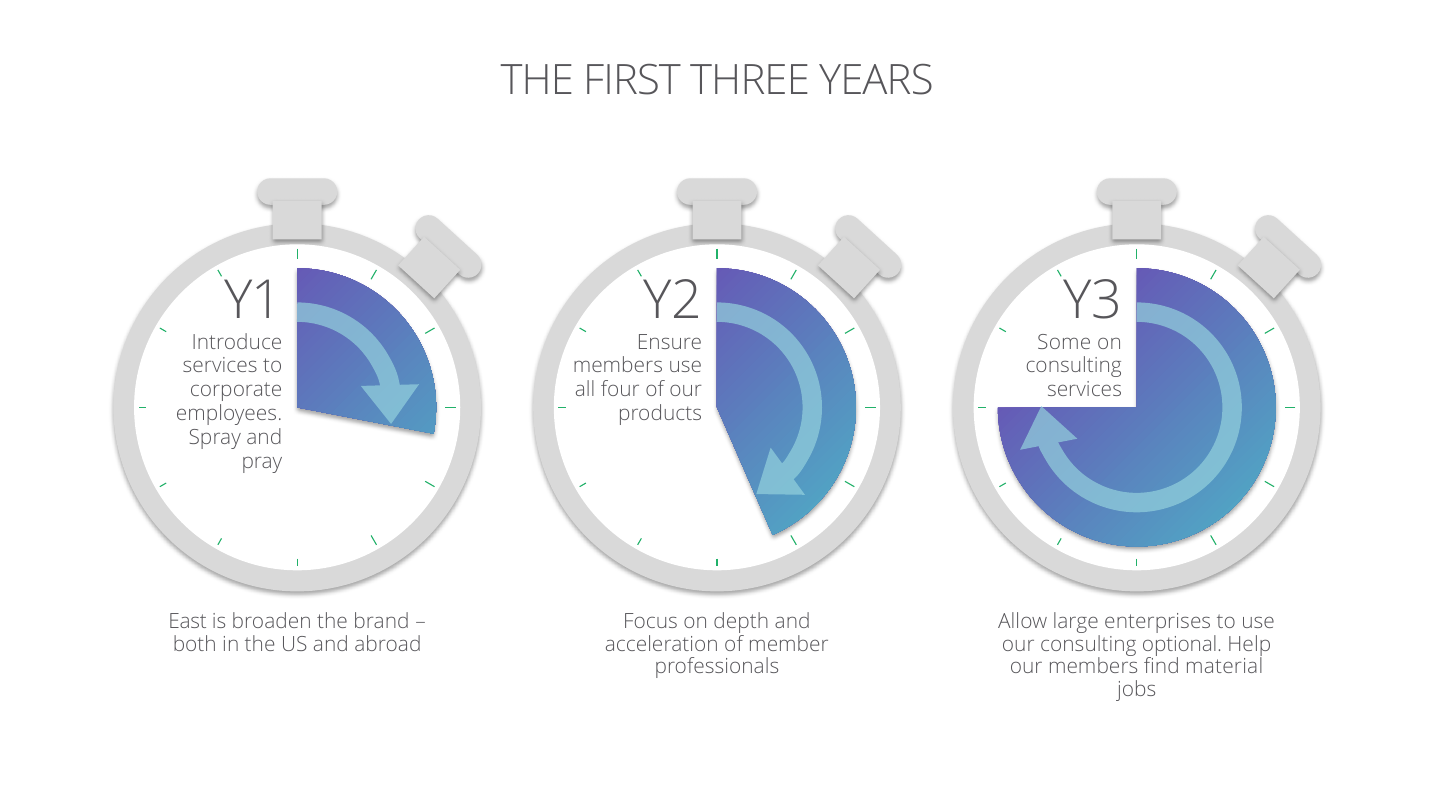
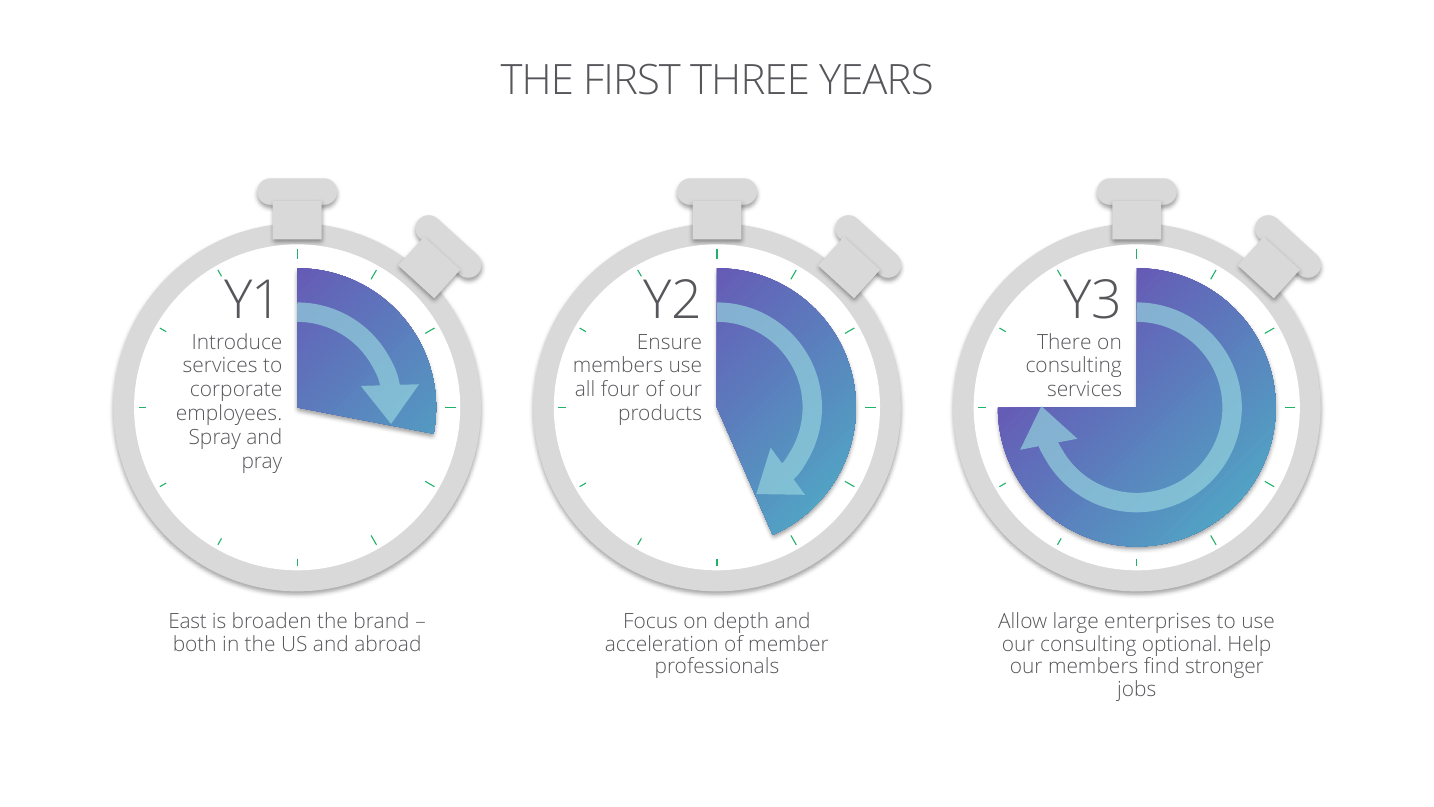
Some: Some -> There
material: material -> stronger
